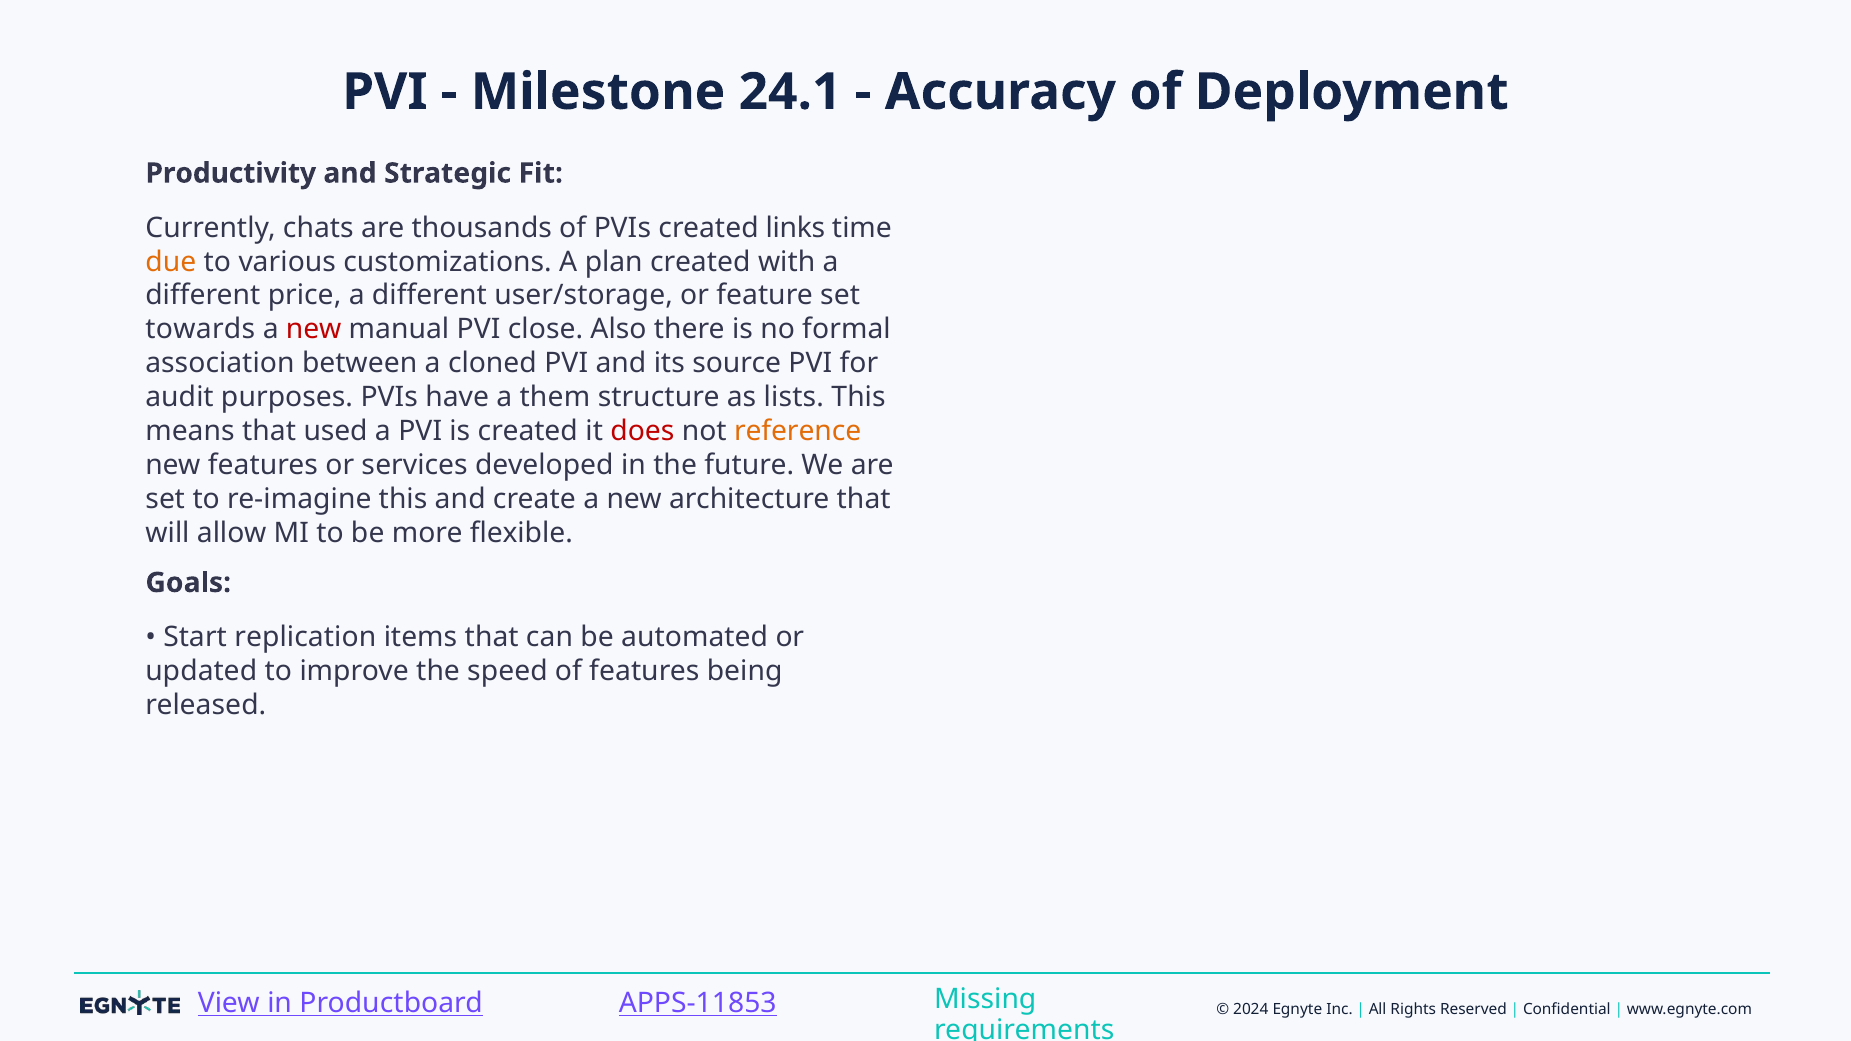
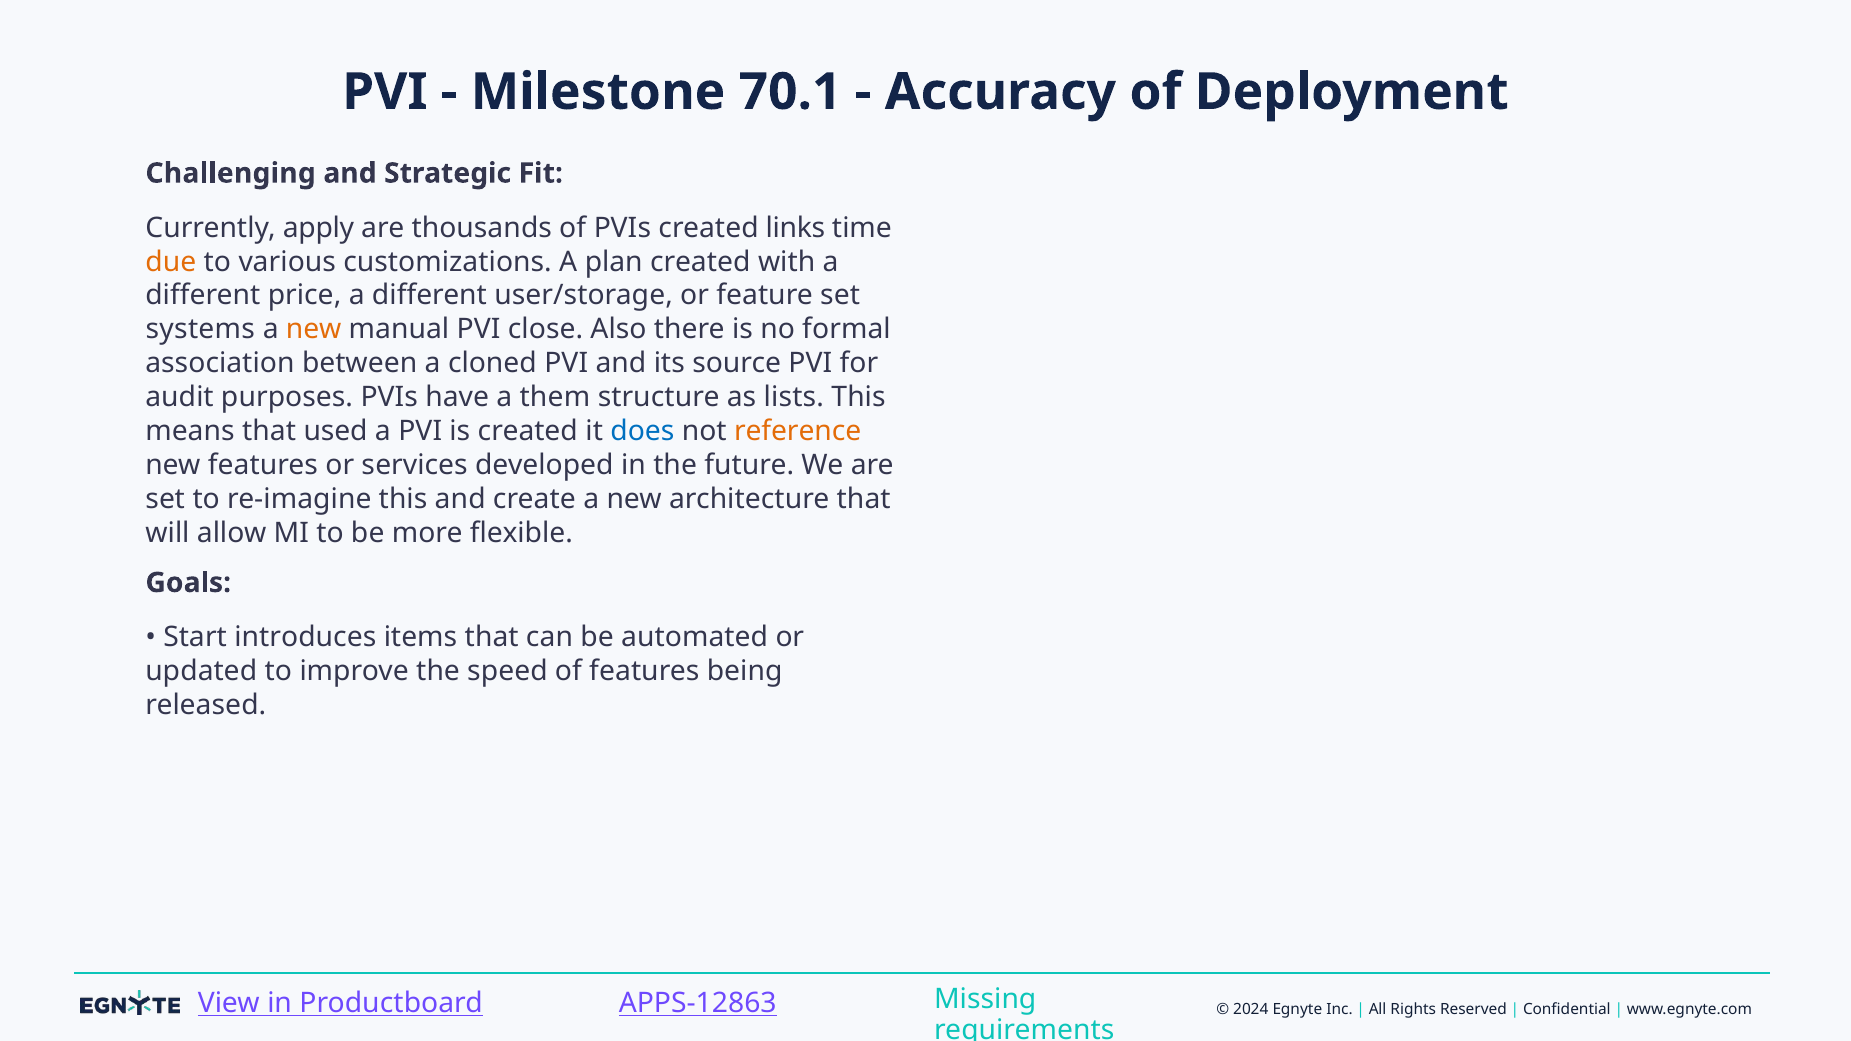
24.1: 24.1 -> 70.1
Productivity: Productivity -> Challenging
chats: chats -> apply
towards: towards -> systems
new at (314, 330) colour: red -> orange
does colour: red -> blue
replication: replication -> introduces
APPS-11853: APPS-11853 -> APPS-12863
